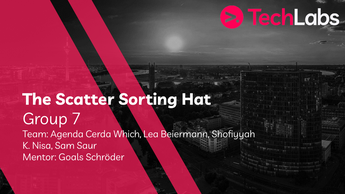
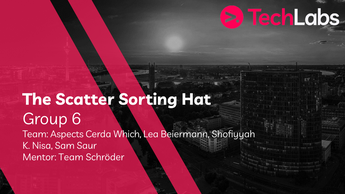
7: 7 -> 6
Agenda: Agenda -> Aspects
Mentor Goals: Goals -> Team
